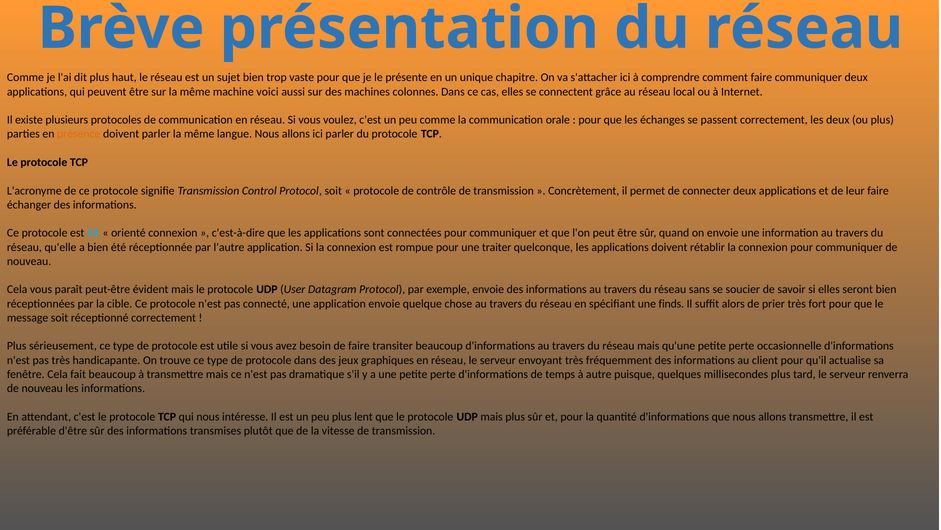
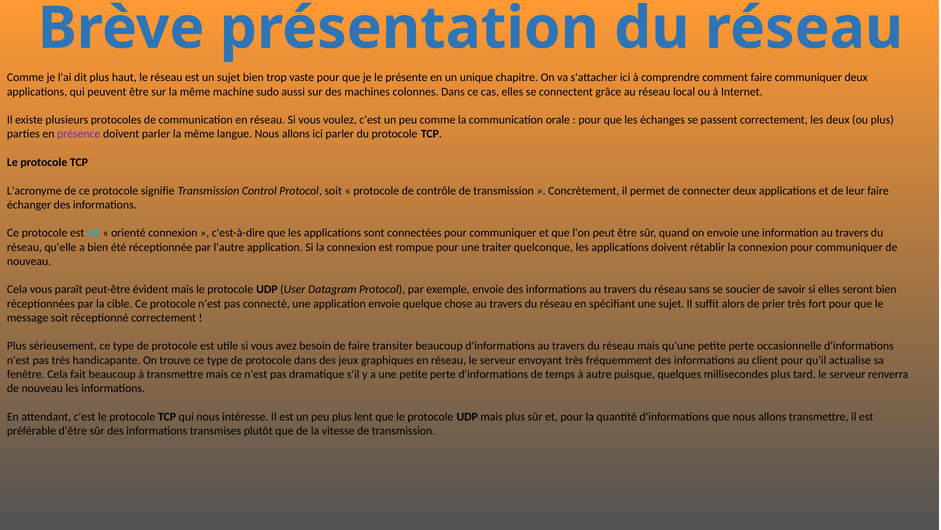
voici: voici -> sudo
présence colour: orange -> purple
une finds: finds -> sujet
